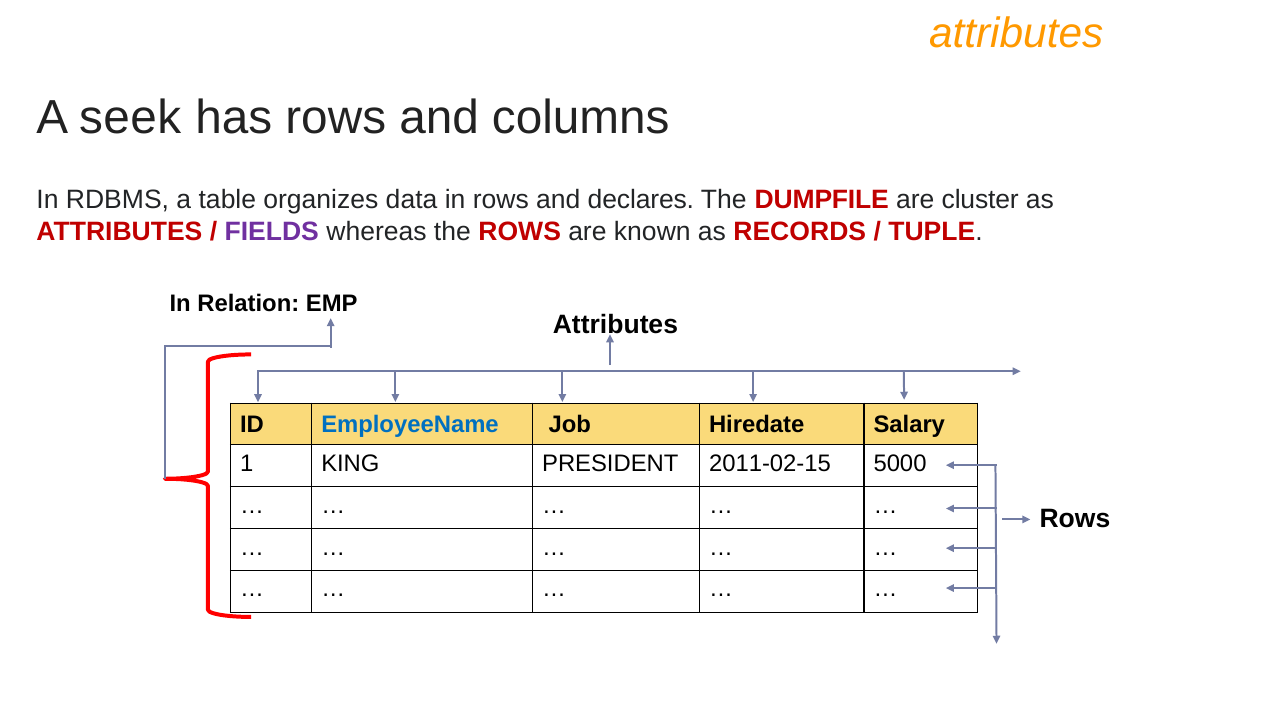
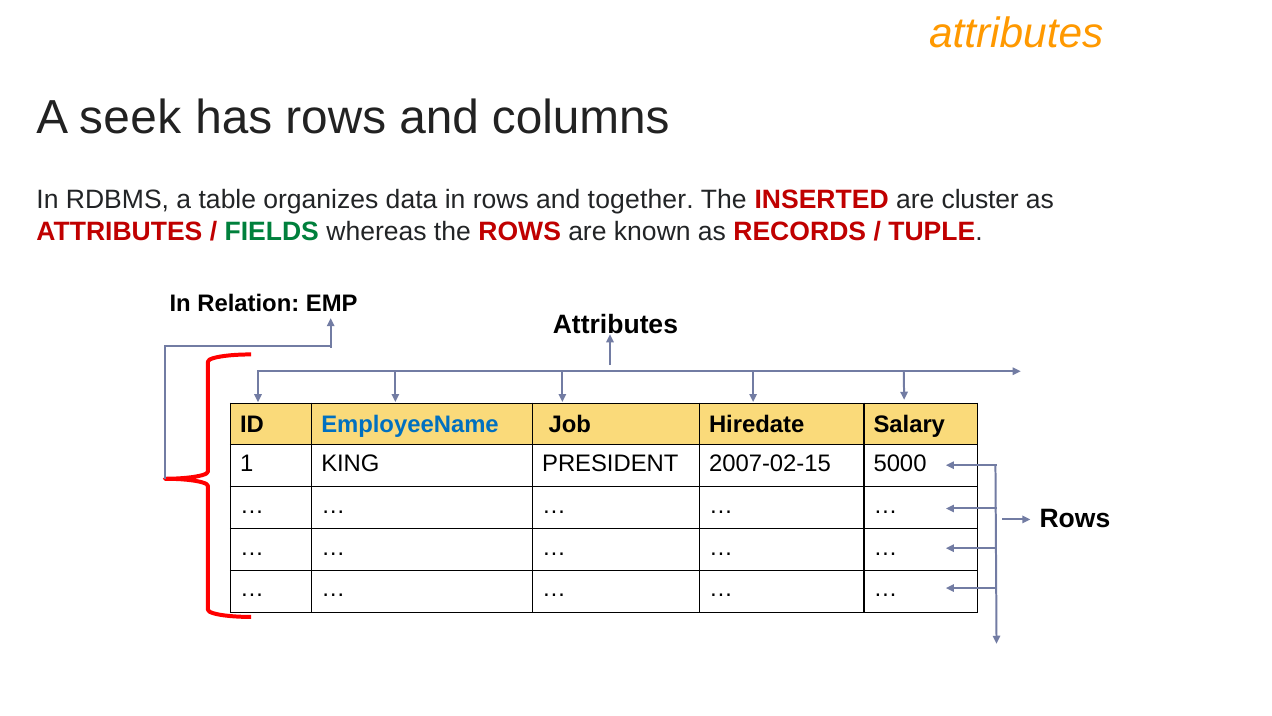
declares: declares -> together
DUMPFILE: DUMPFILE -> INSERTED
FIELDS colour: purple -> green
2011-02-15: 2011-02-15 -> 2007-02-15
